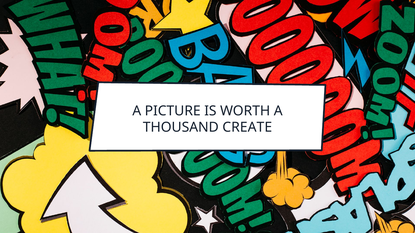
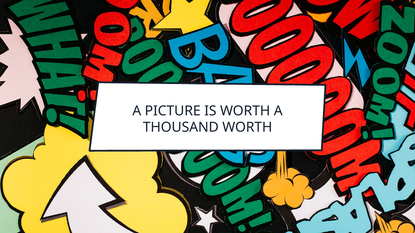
THOUSAND CREATE: CREATE -> WORTH
